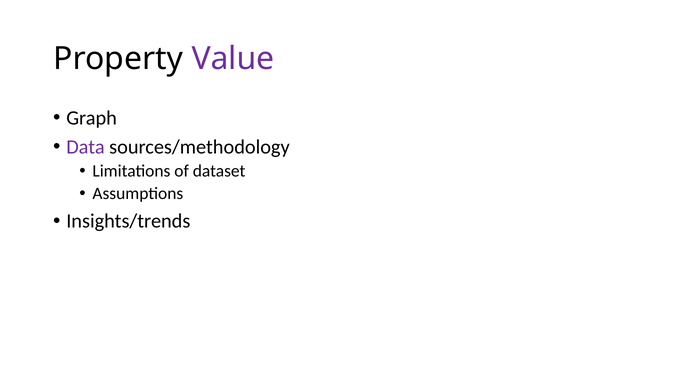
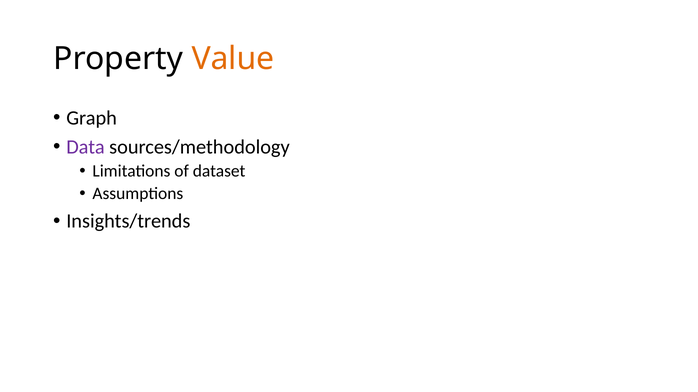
Value colour: purple -> orange
